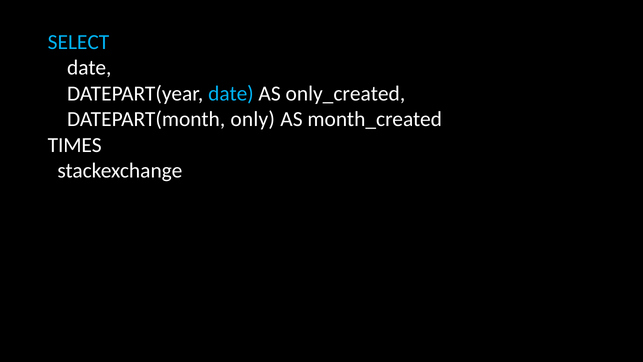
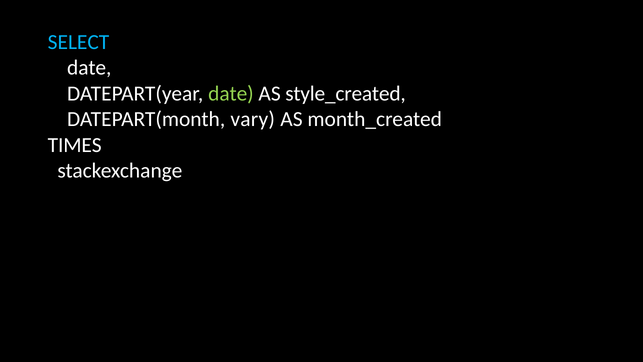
date at (231, 93) colour: light blue -> light green
only_created: only_created -> style_created
only: only -> vary
